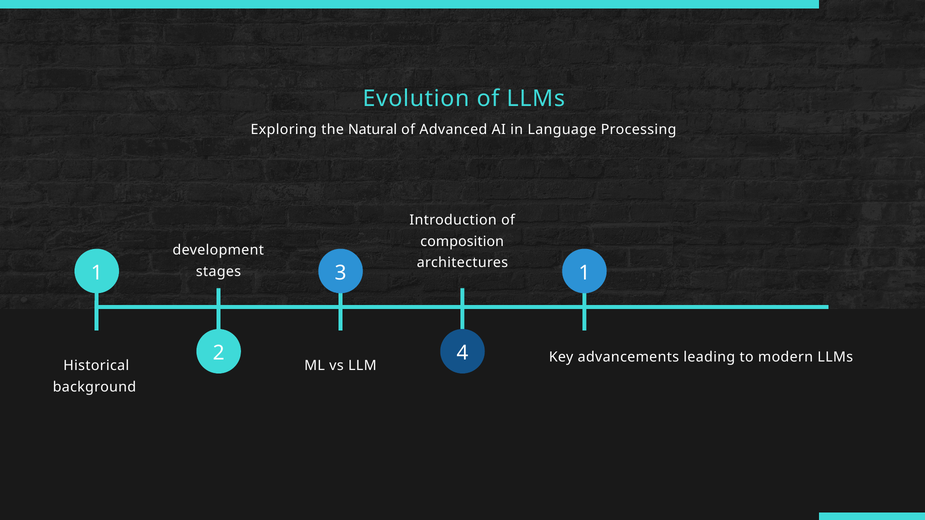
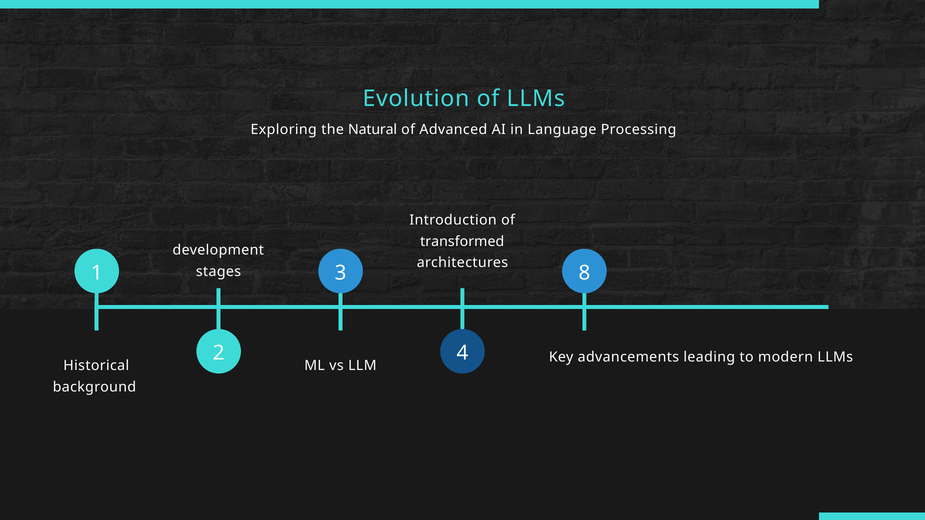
composition: composition -> transformed
3 1: 1 -> 8
